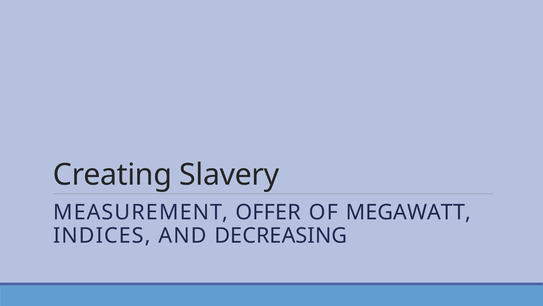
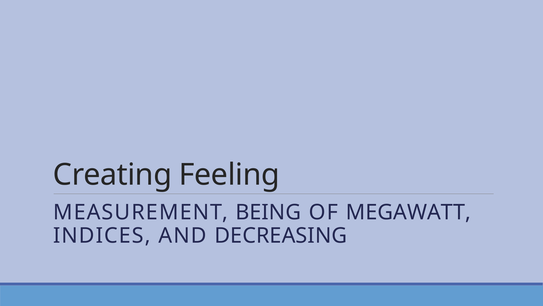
Slavery: Slavery -> Feeling
OFFER: OFFER -> BEING
